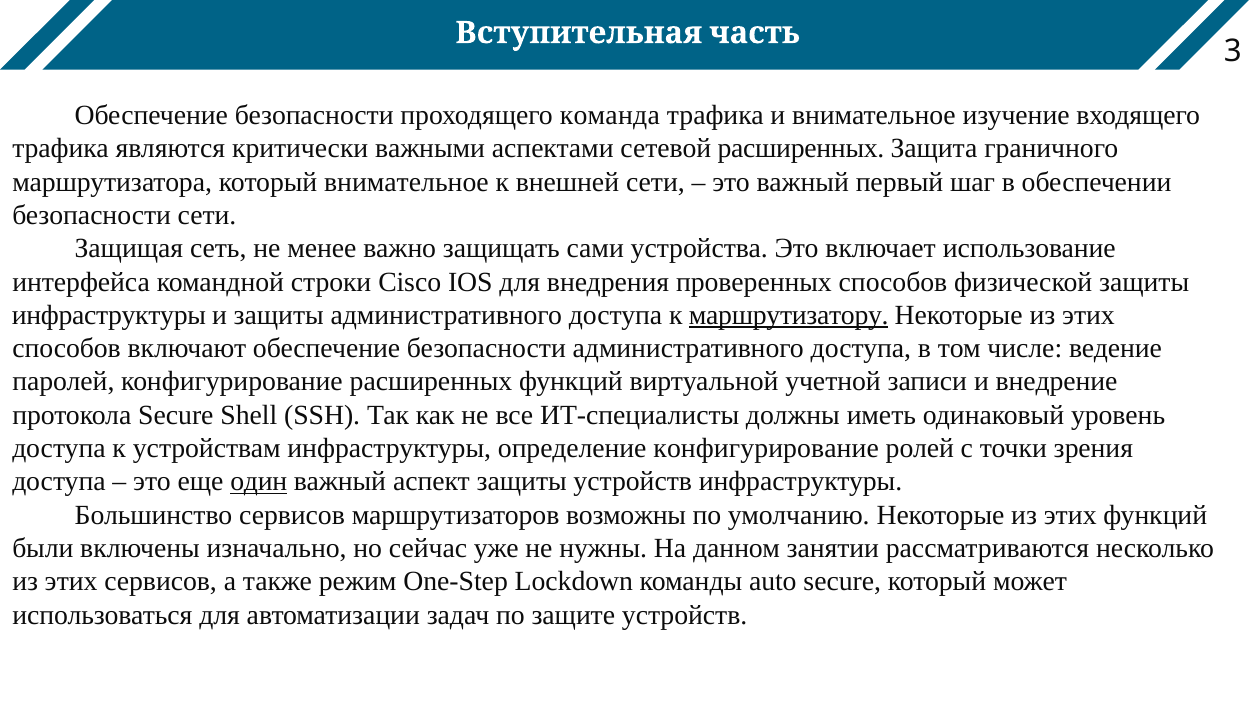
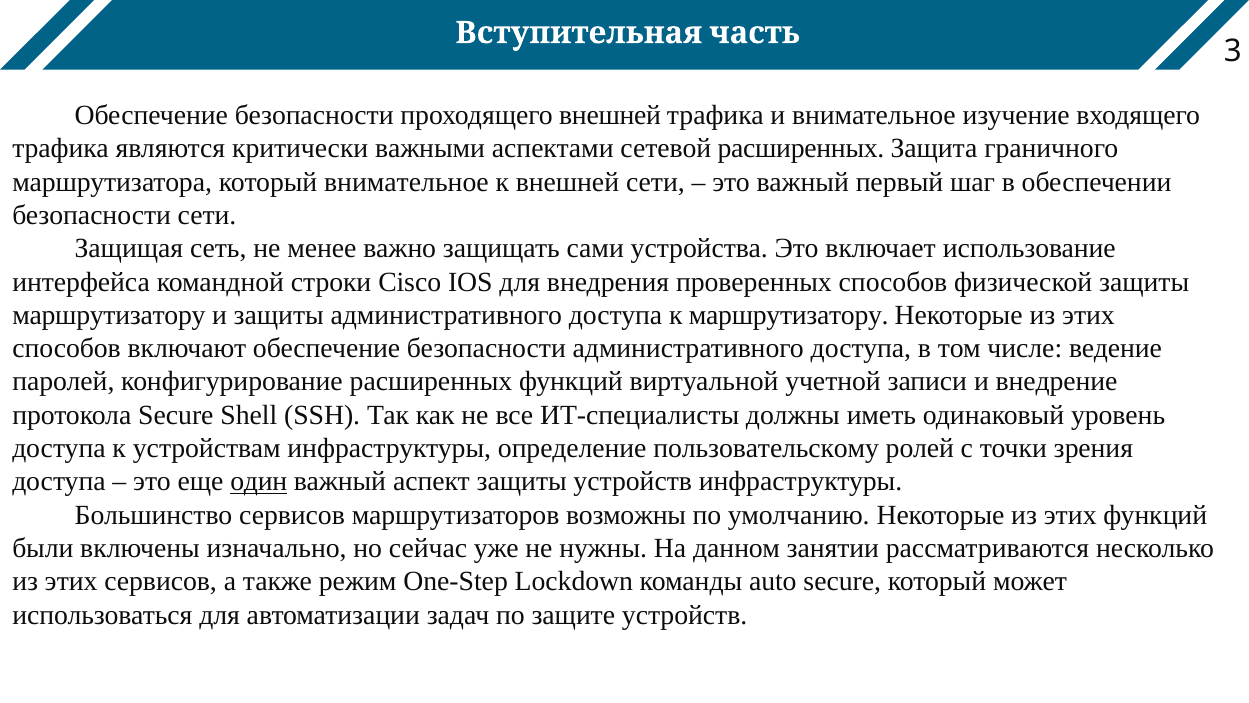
проходящего команда: команда -> внешней
инфраструктуры at (109, 315): инфраструктуры -> маршрутизатору
маршрутизатору at (789, 315) underline: present -> none
определение конфигурирование: конфигурирование -> пользовательскому
